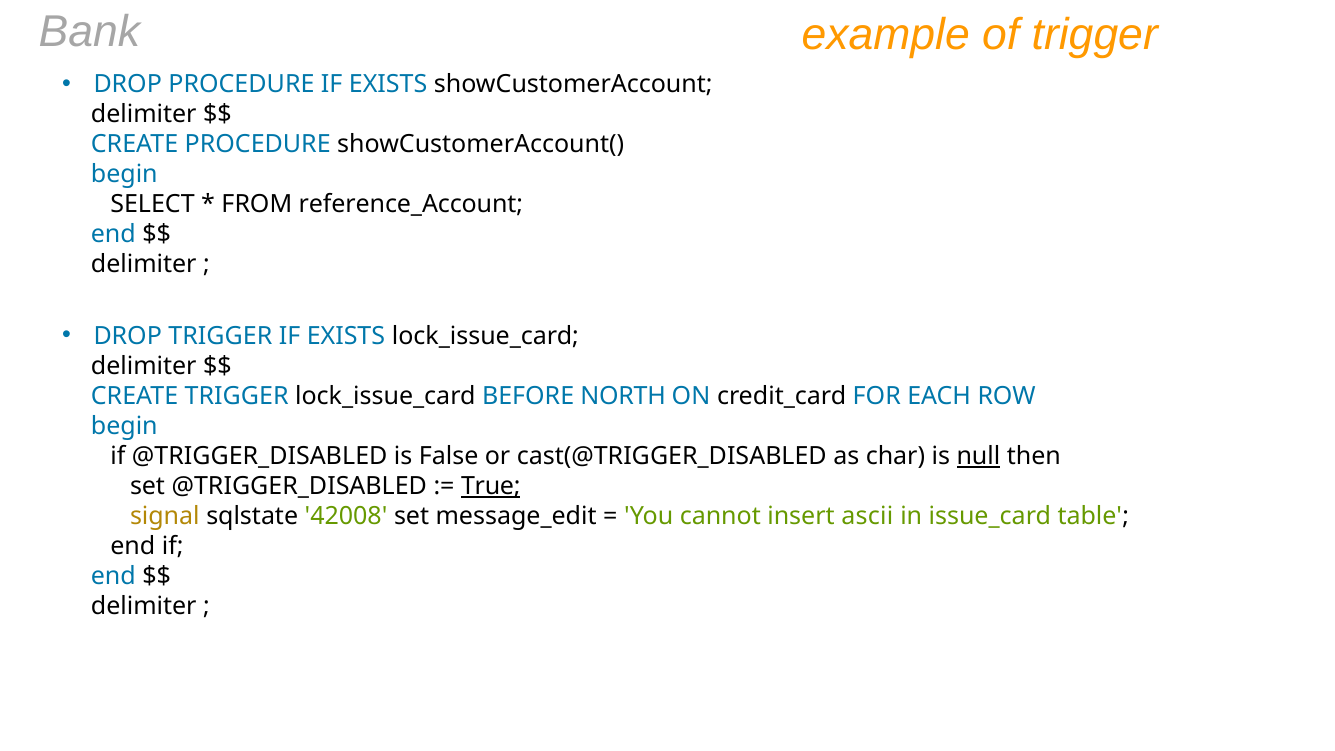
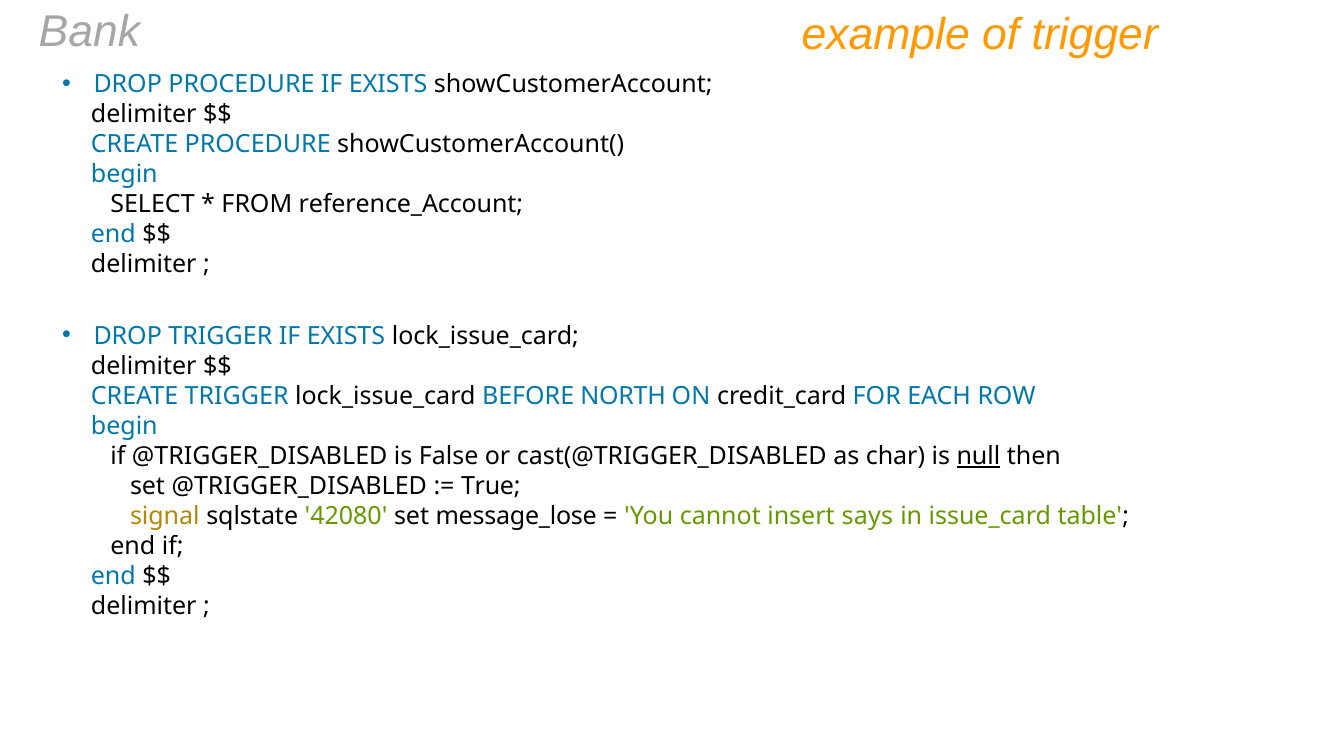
True underline: present -> none
42008: 42008 -> 42080
message_edit: message_edit -> message_lose
ascii: ascii -> says
